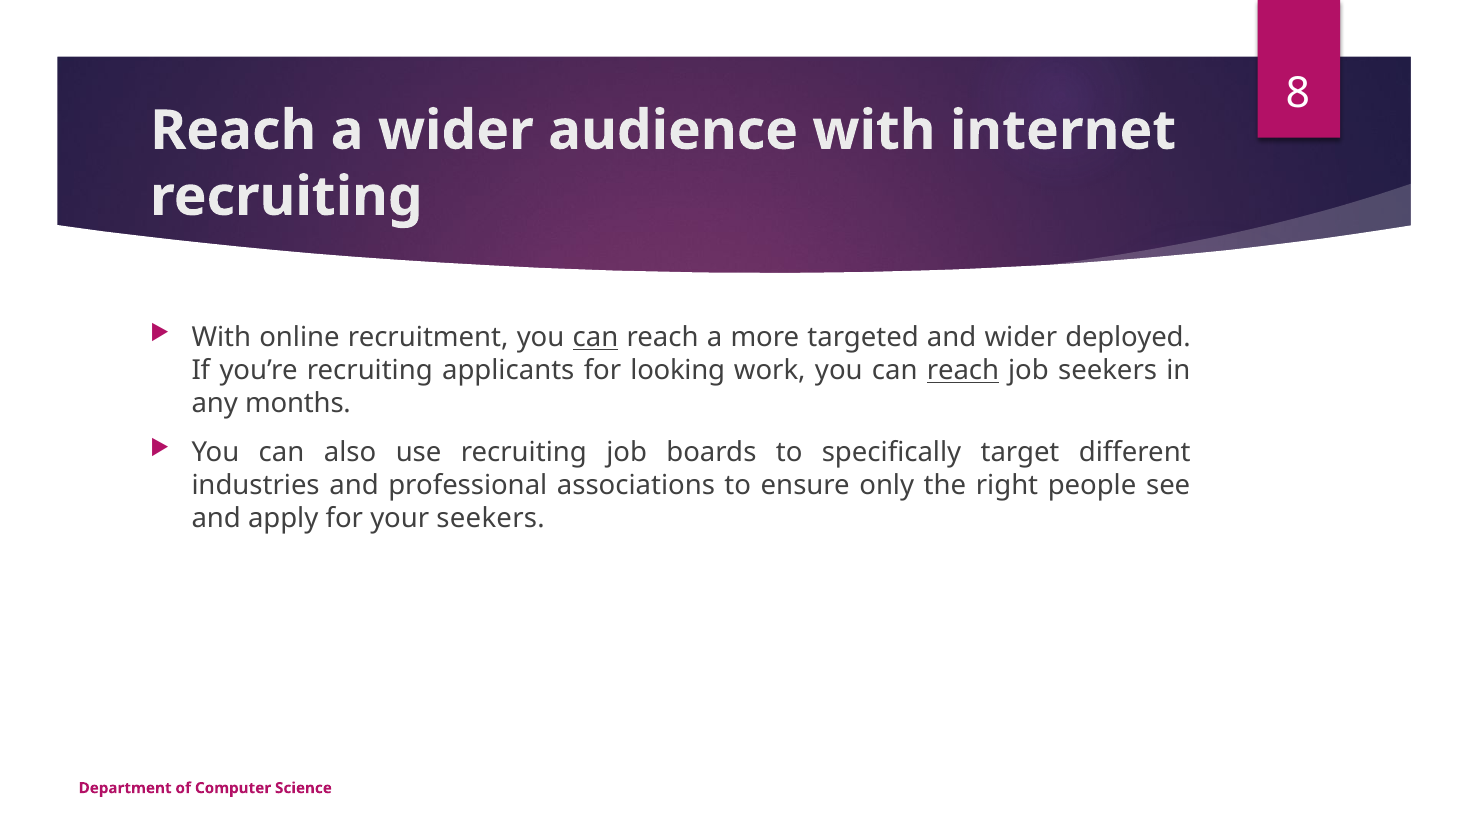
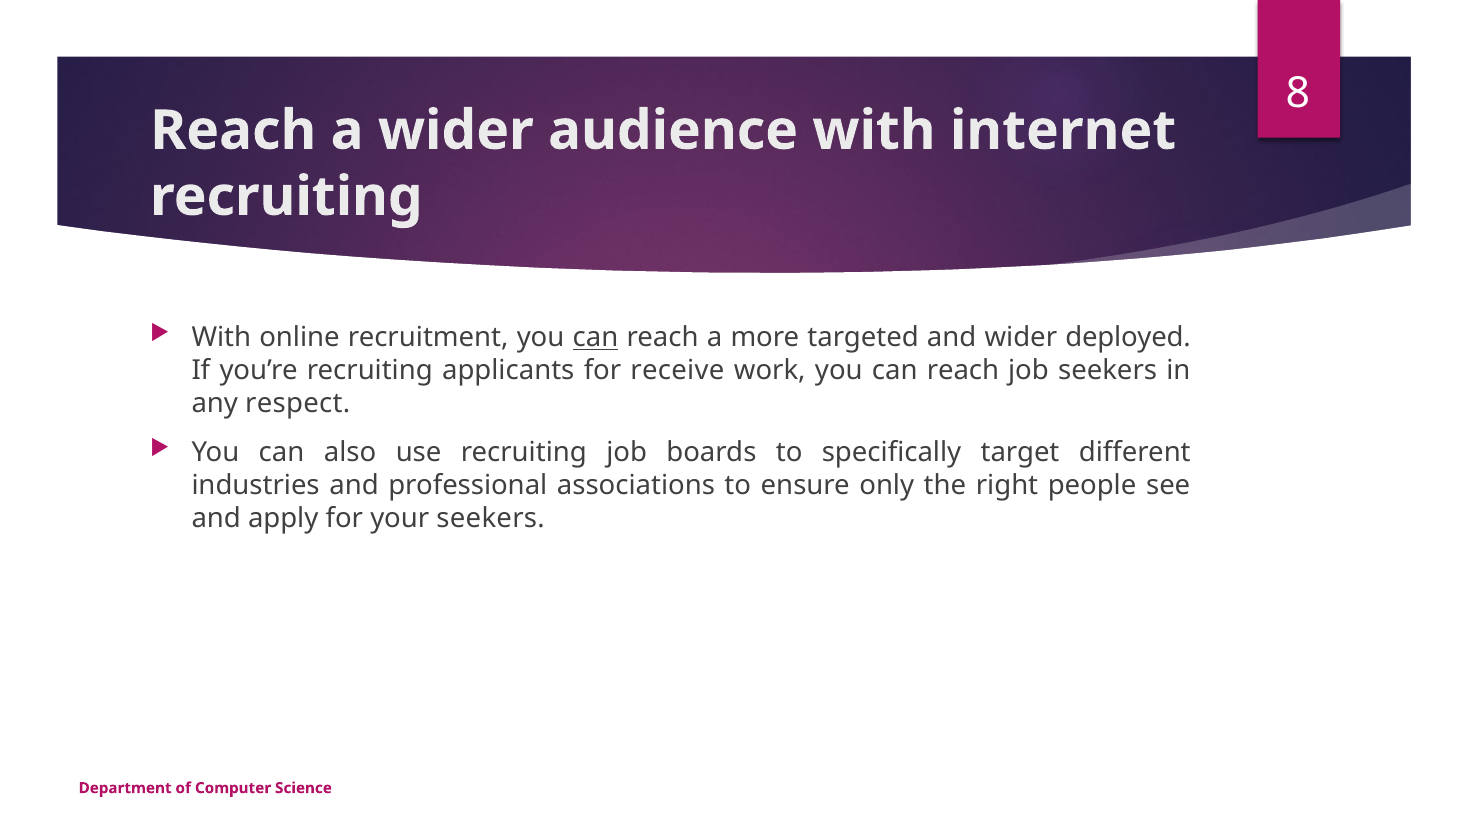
looking: looking -> receive
reach at (963, 371) underline: present -> none
months: months -> respect
